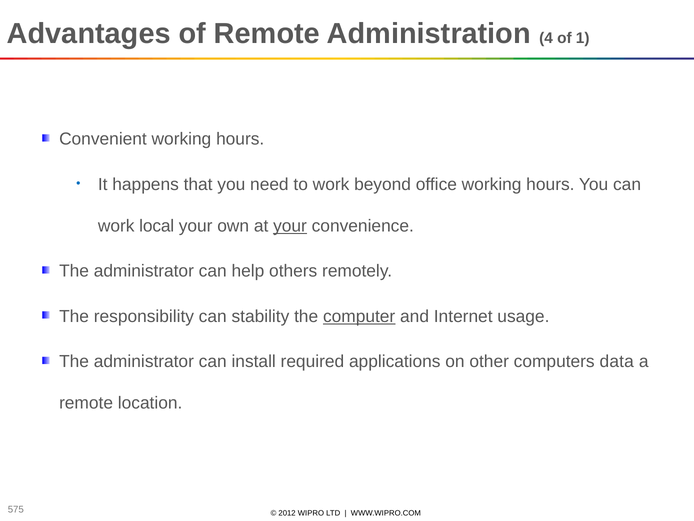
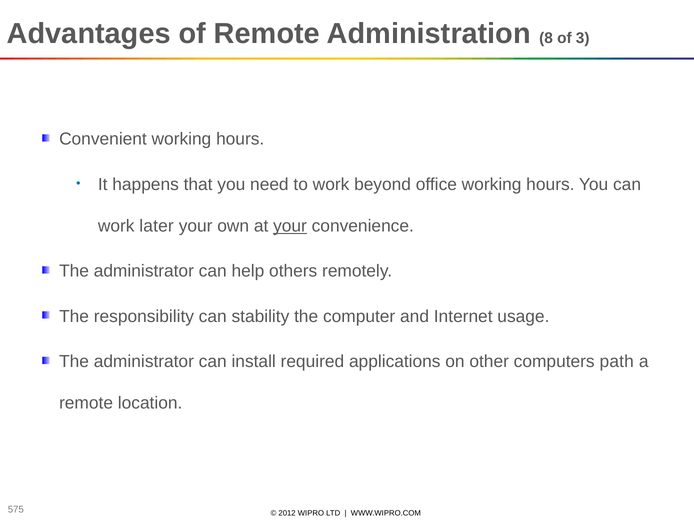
4: 4 -> 8
1: 1 -> 3
local: local -> later
computer underline: present -> none
data: data -> path
